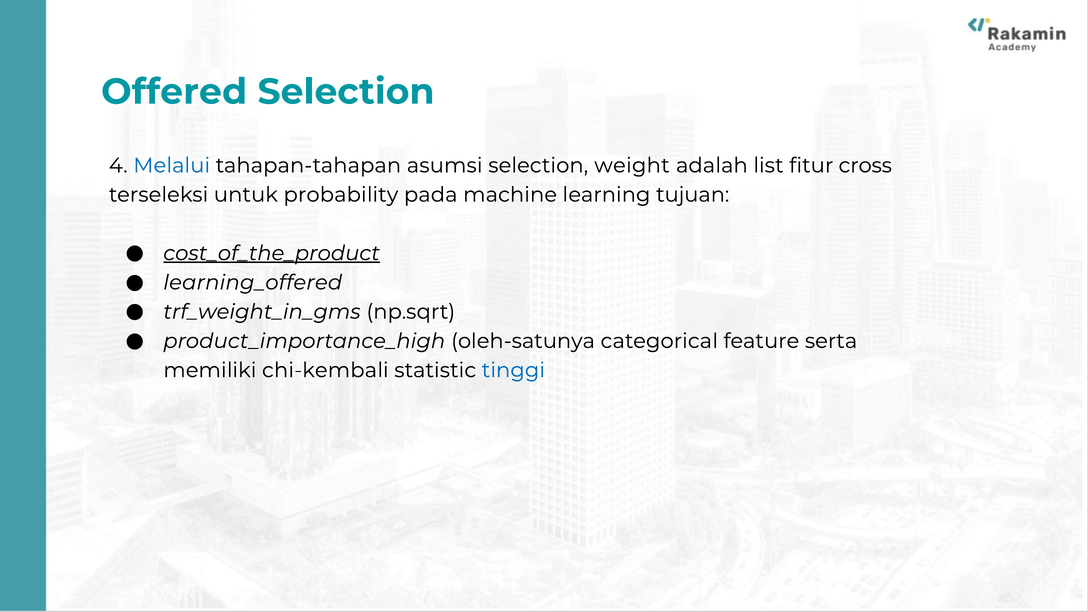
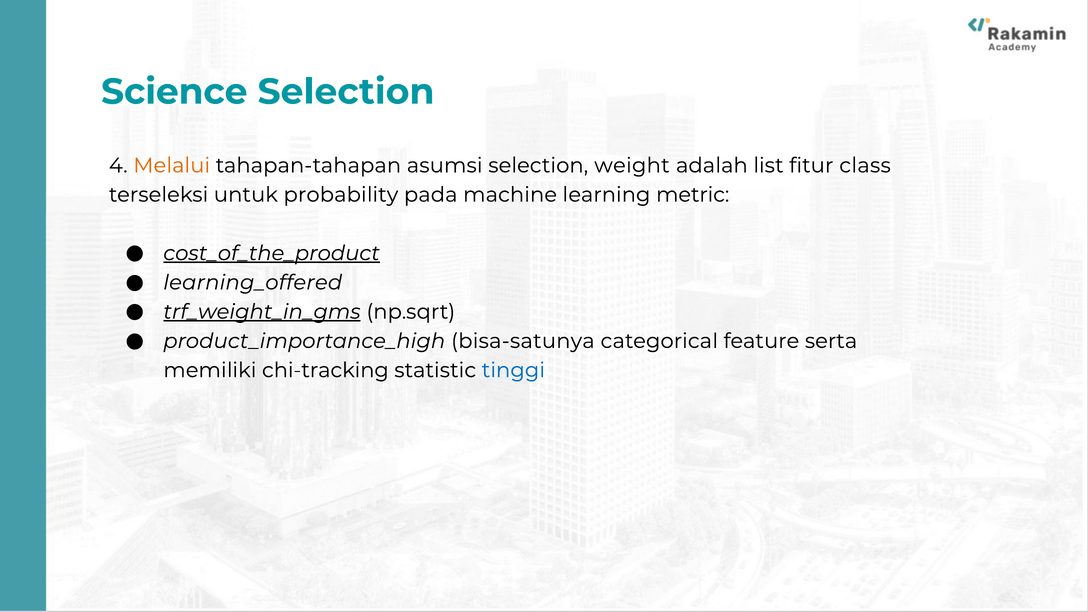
Offered: Offered -> Science
Melalui colour: blue -> orange
cross: cross -> class
tujuan: tujuan -> metric
trf_weight_in_gms underline: none -> present
oleh-satunya: oleh-satunya -> bisa-satunya
chi-kembali: chi-kembali -> chi-tracking
